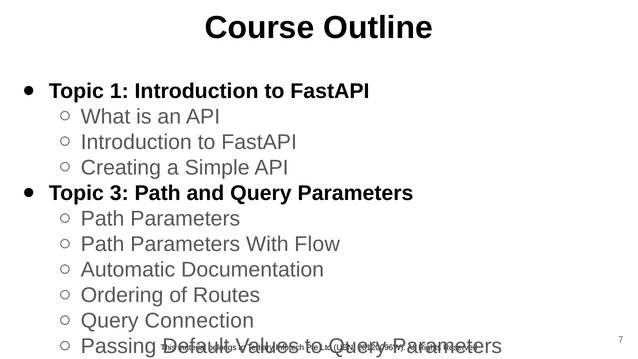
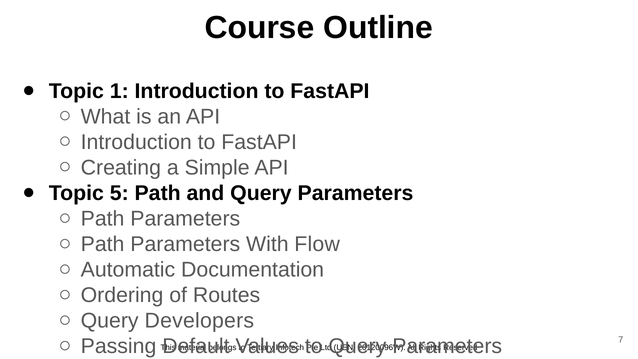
3: 3 -> 5
Connection: Connection -> Developers
